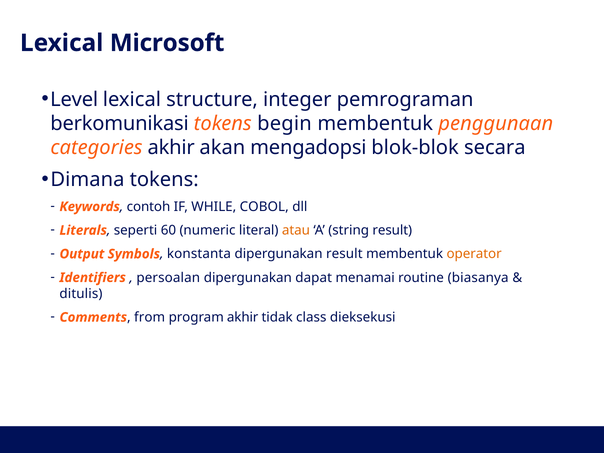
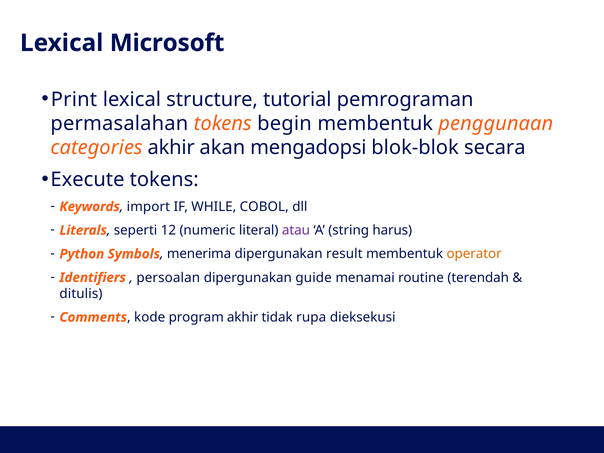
Level: Level -> Print
integer: integer -> tutorial
berkomunikasi: berkomunikasi -> permasalahan
Dimana: Dimana -> Execute
contoh: contoh -> import
60: 60 -> 12
atau colour: orange -> purple
string result: result -> harus
Output: Output -> Python
konstanta: konstanta -> menerima
dapat: dapat -> guide
biasanya: biasanya -> terendah
from: from -> kode
class: class -> rupa
